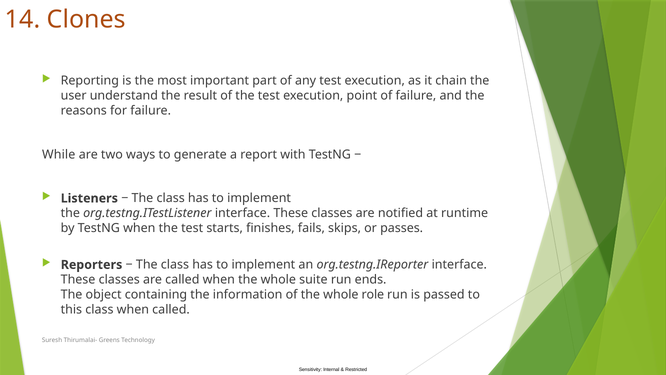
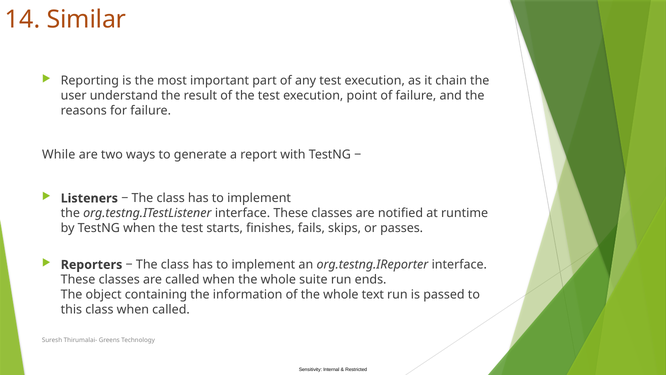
Clones: Clones -> Similar
role: role -> text
